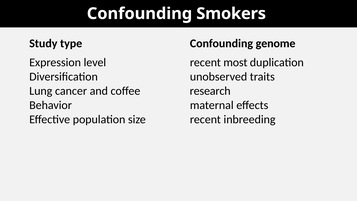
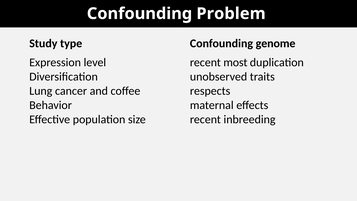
Smokers: Smokers -> Problem
research: research -> respects
